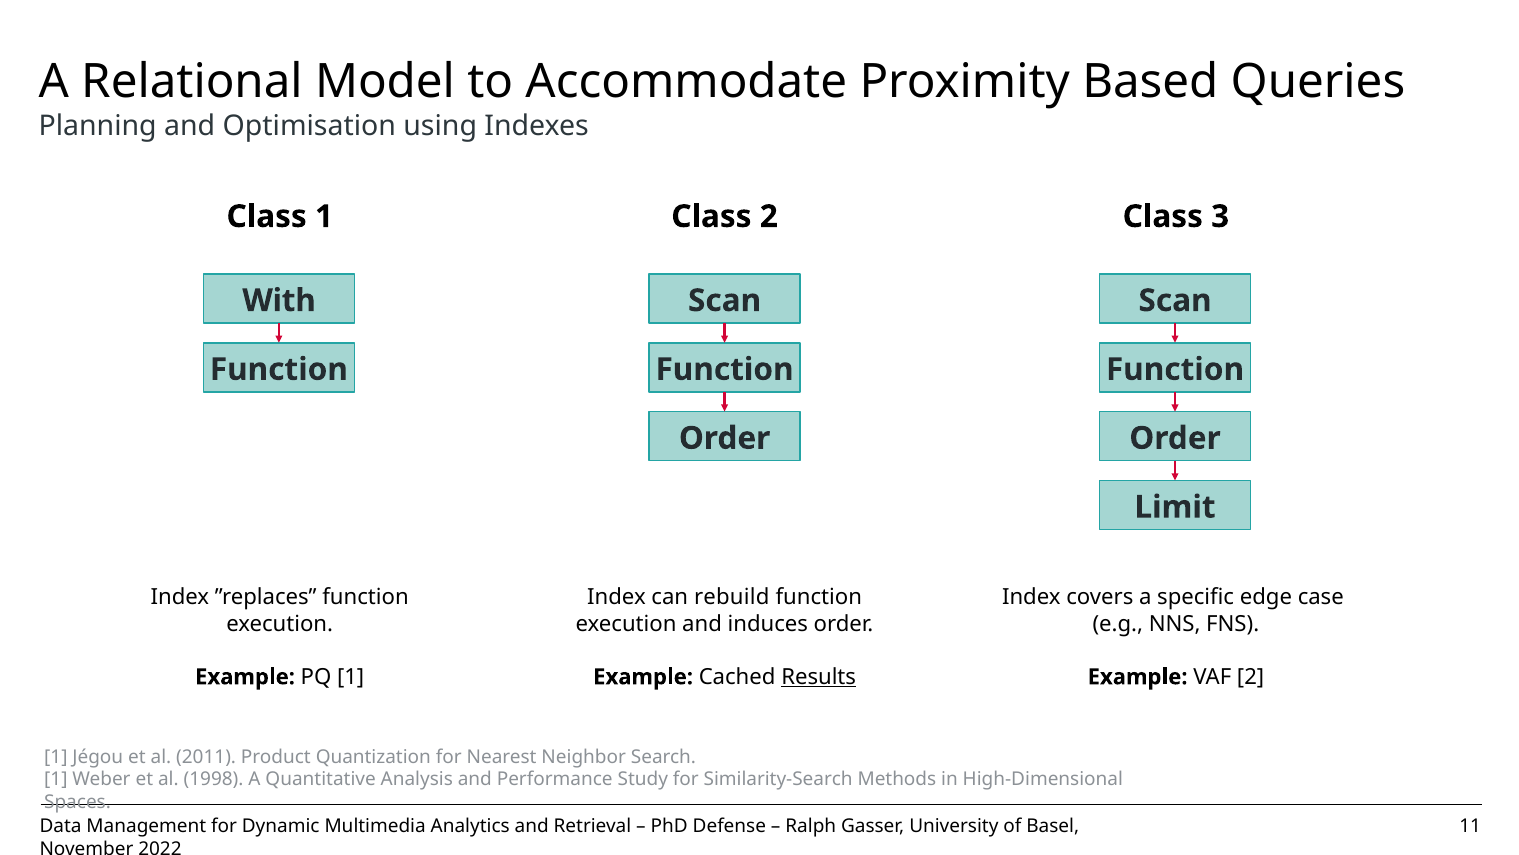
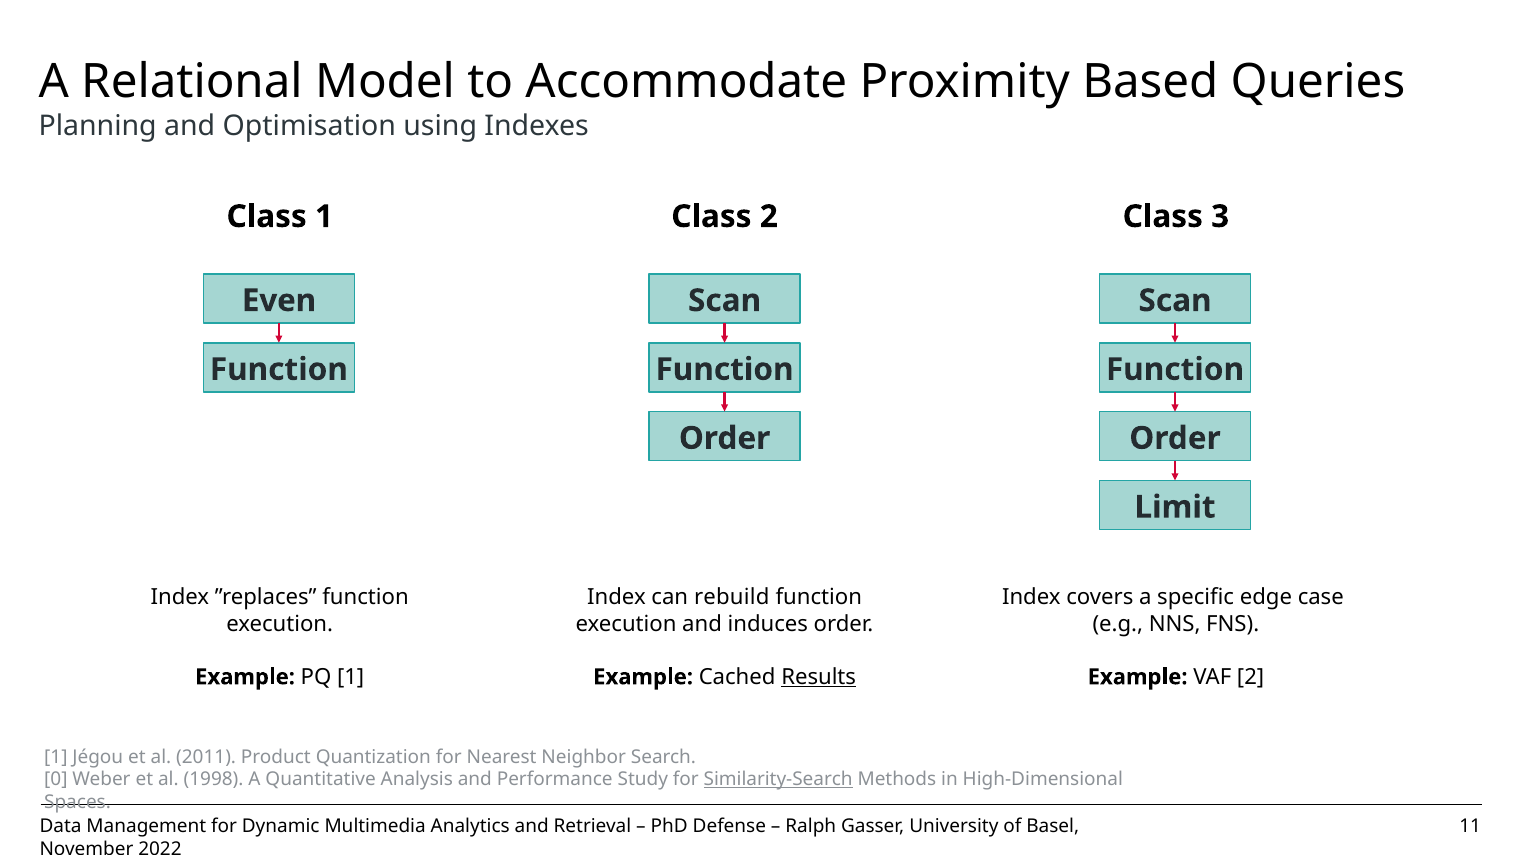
With: With -> Even
1 at (56, 779): 1 -> 0
Similarity-Search underline: none -> present
